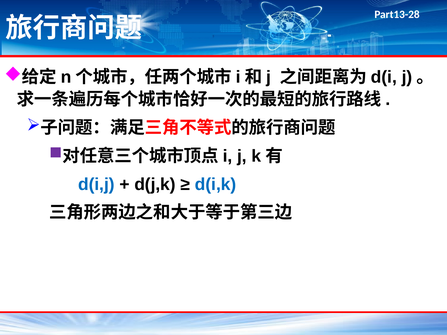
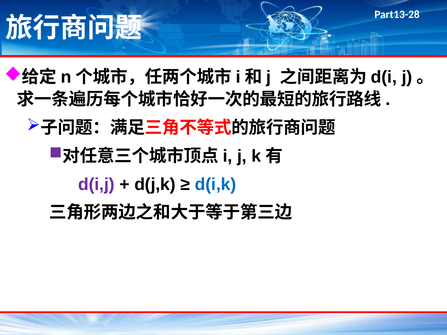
d(i,j colour: blue -> purple
